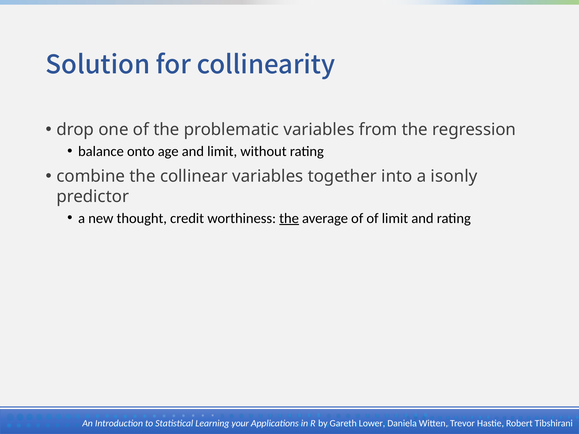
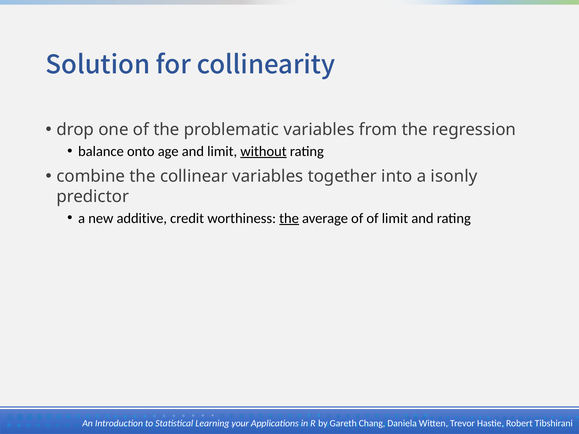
without underline: none -> present
thought: thought -> additive
Lower: Lower -> Chang
